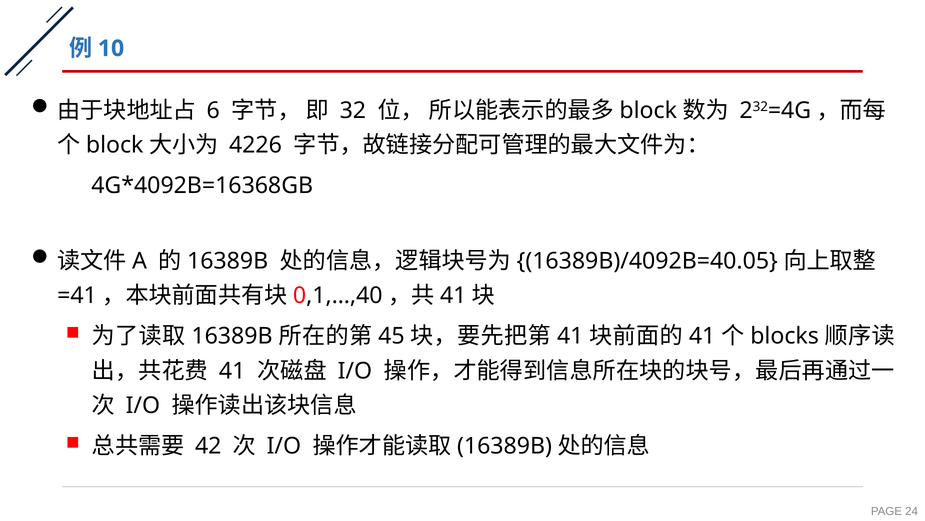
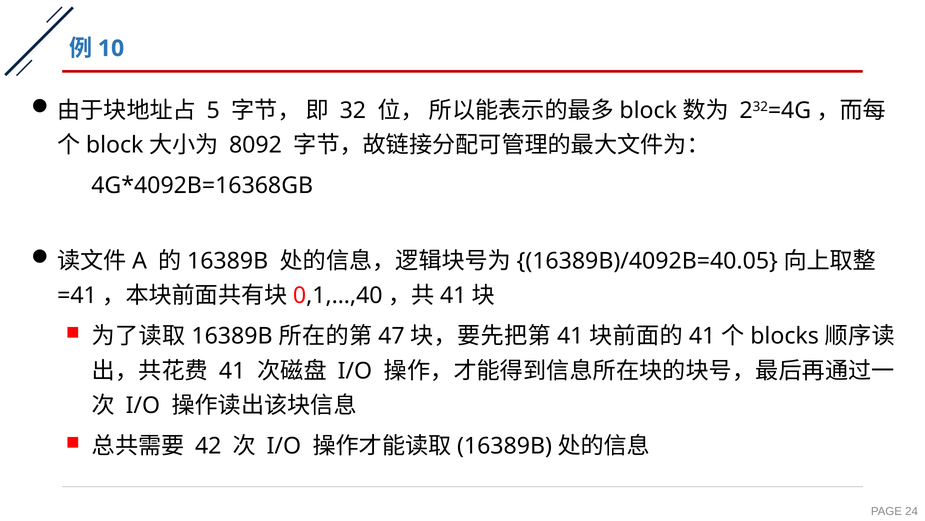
6: 6 -> 5
4226: 4226 -> 8092
45: 45 -> 47
